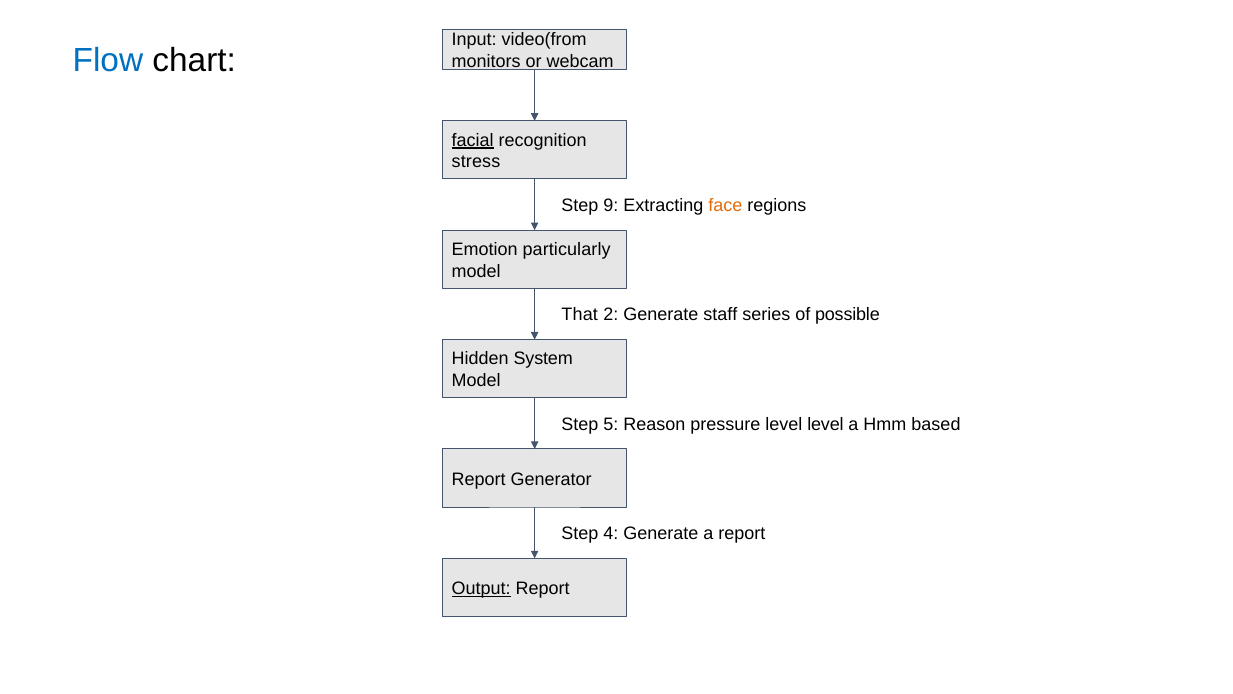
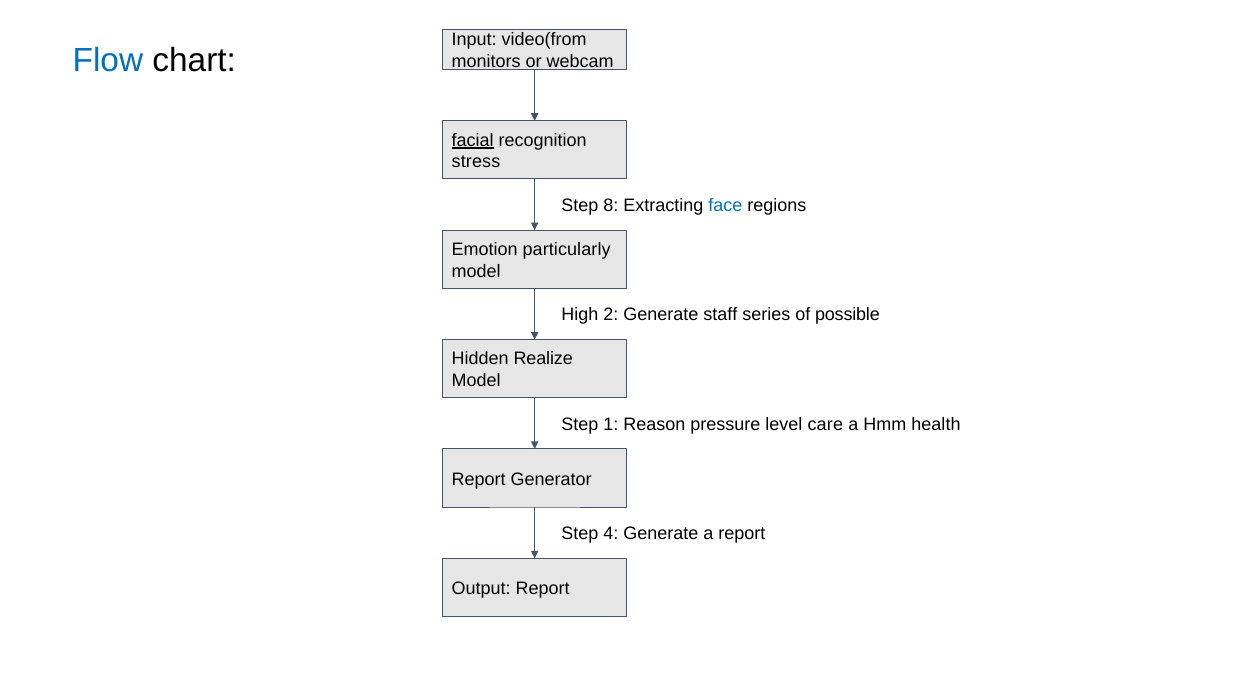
9: 9 -> 8
face colour: orange -> blue
That: That -> High
System: System -> Realize
5: 5 -> 1
level level: level -> care
based: based -> health
Output underline: present -> none
